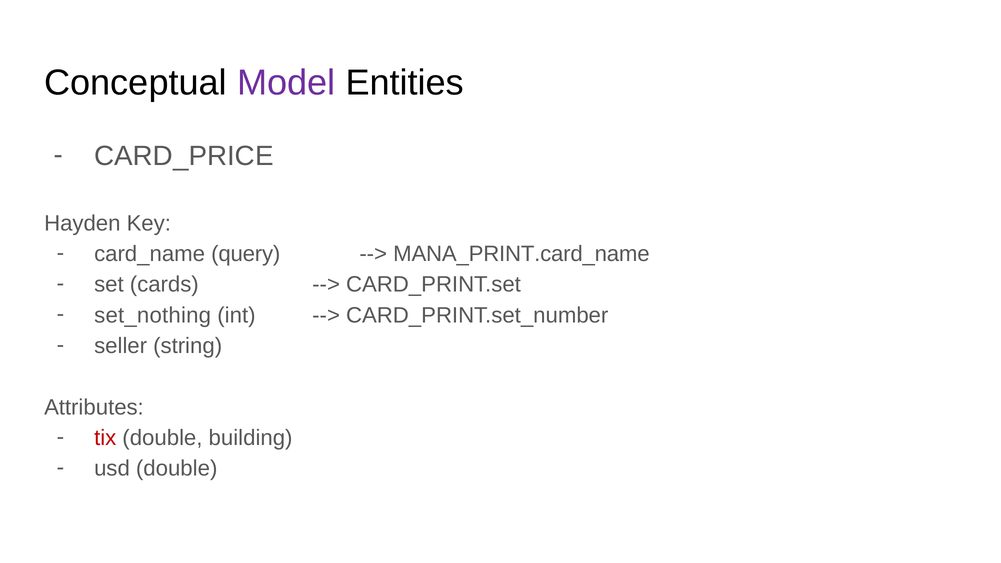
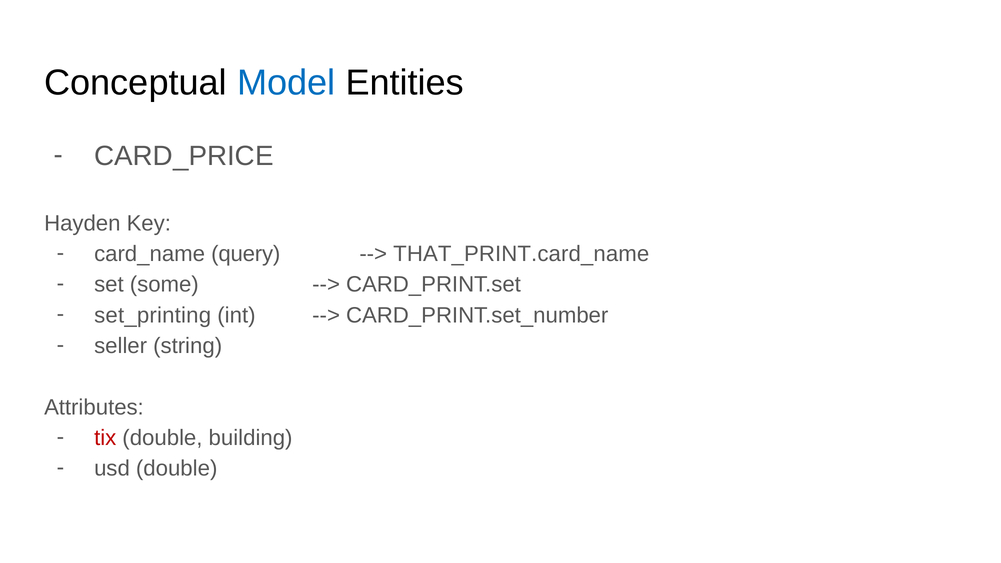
Model colour: purple -> blue
MANA_PRINT.card_name: MANA_PRINT.card_name -> THAT_PRINT.card_name
cards: cards -> some
set_nothing: set_nothing -> set_printing
